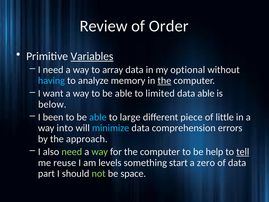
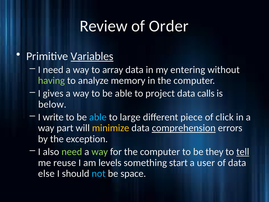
optional: optional -> entering
having colour: light blue -> light green
the at (164, 80) underline: present -> none
want: want -> gives
limited: limited -> project
data able: able -> calls
been: been -> write
little: little -> click
into: into -> part
minimize colour: light blue -> yellow
comprehension underline: none -> present
approach: approach -> exception
help: help -> they
zero: zero -> user
part: part -> else
not colour: light green -> light blue
